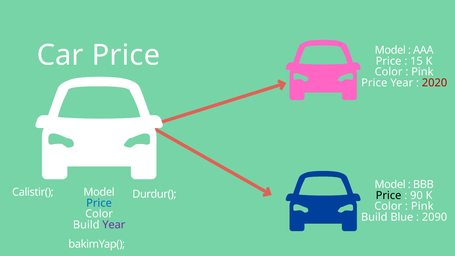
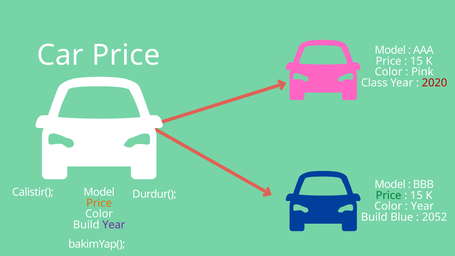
Price at (374, 83): Price -> Class
Price at (389, 195) colour: black -> green
90 at (416, 195): 90 -> 15
Price at (99, 203) colour: blue -> orange
Pink at (422, 206): Pink -> Year
2090: 2090 -> 2052
